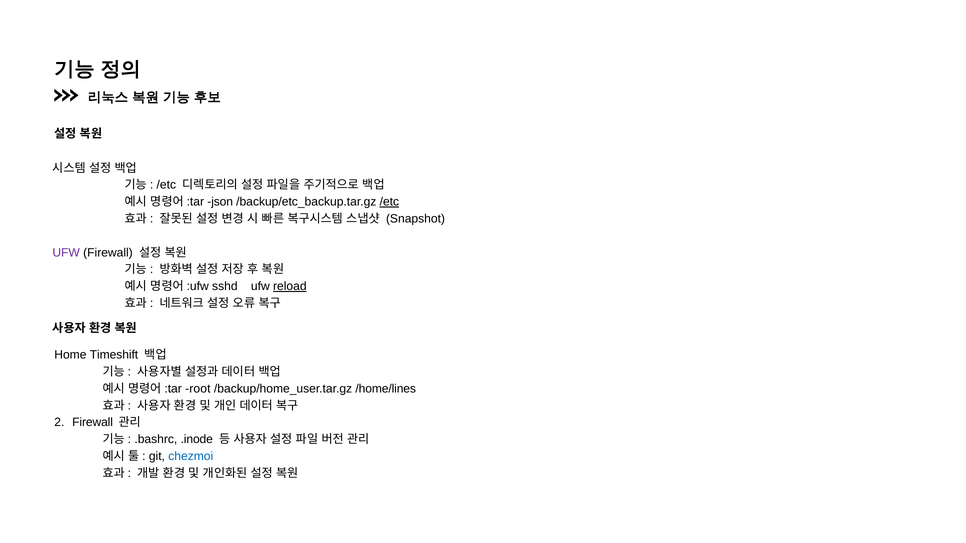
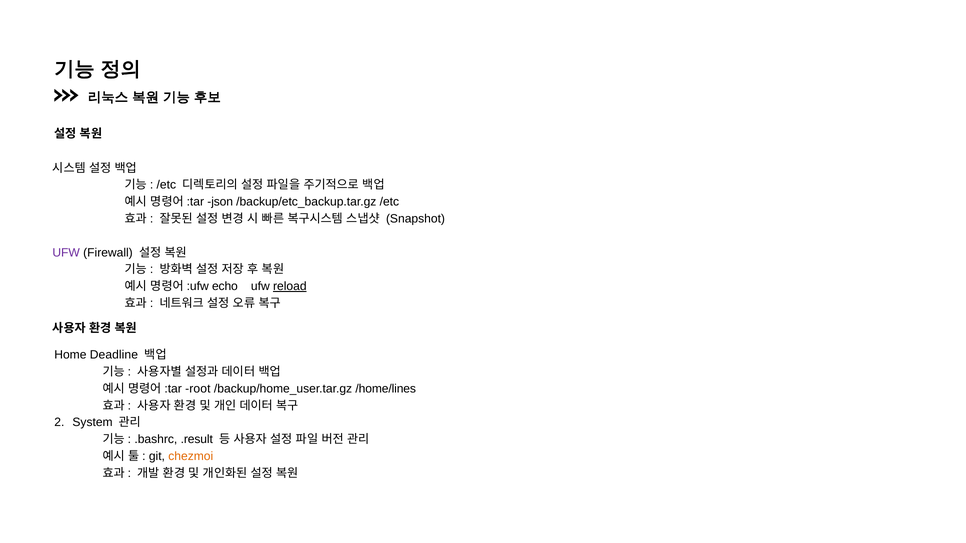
/etc at (389, 202) underline: present -> none
sshd: sshd -> echo
Timeshift: Timeshift -> Deadline
Firewall at (93, 423): Firewall -> System
.inode: .inode -> .result
chezmoi colour: blue -> orange
